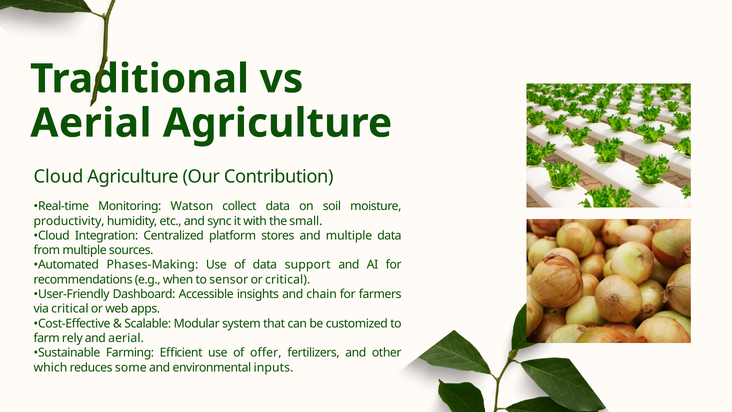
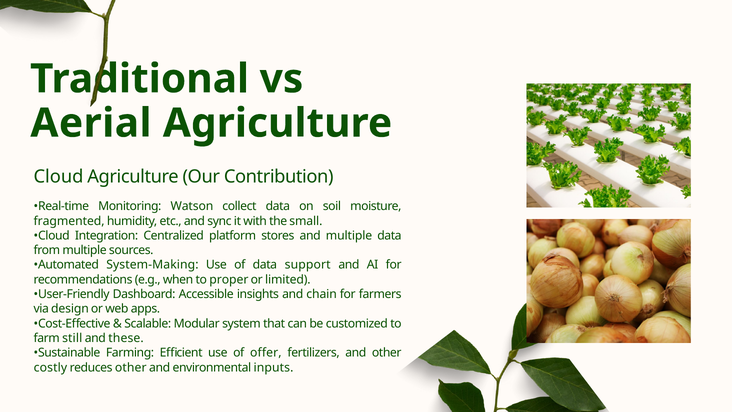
productivity: productivity -> fragmented
Phases-Making: Phases-Making -> System-Making
sensor: sensor -> proper
or critical: critical -> limited
via critical: critical -> design
rely: rely -> still
and aerial: aerial -> these
which: which -> costly
reduces some: some -> other
